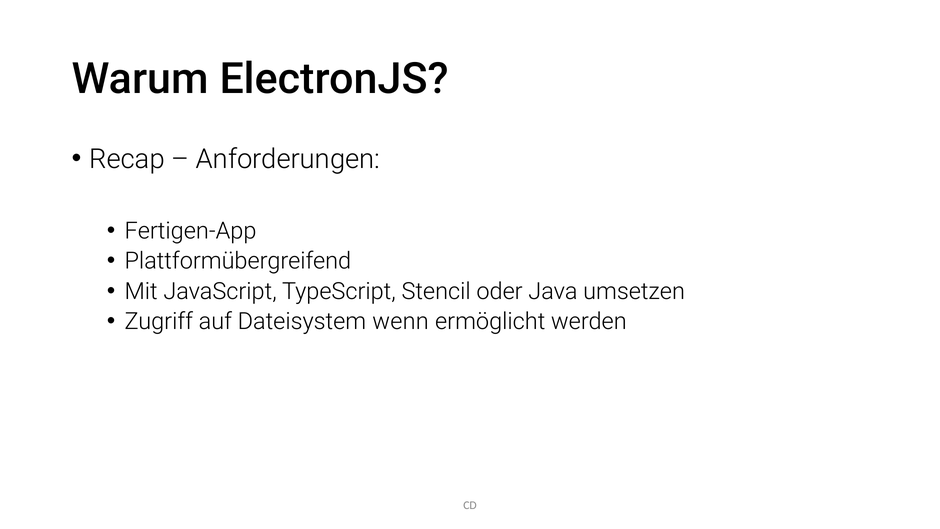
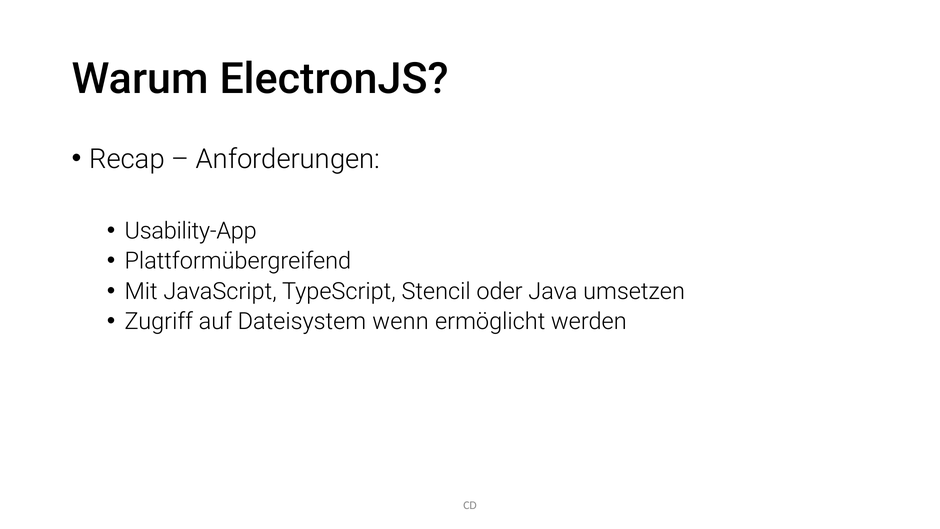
Fertigen-App: Fertigen-App -> Usability-App
